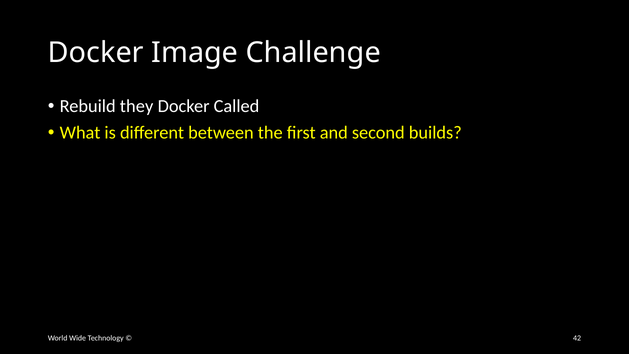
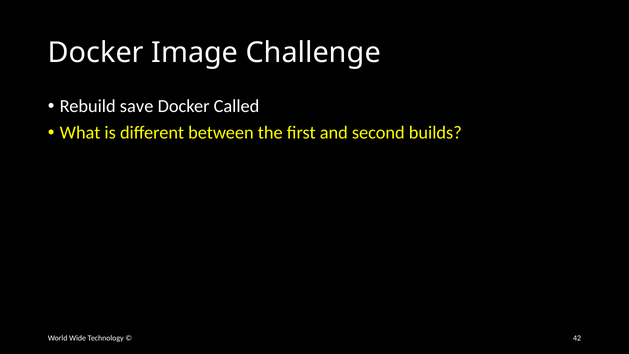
they: they -> save
